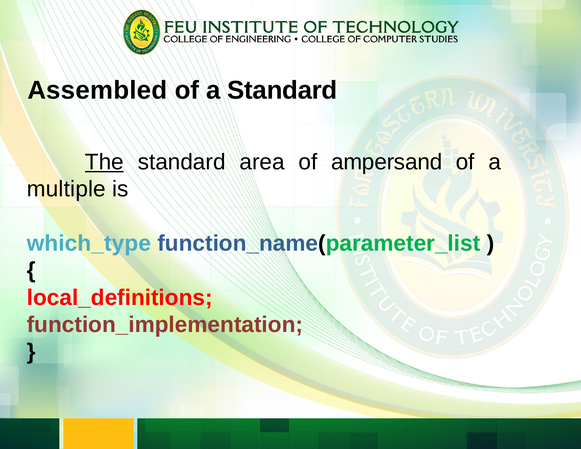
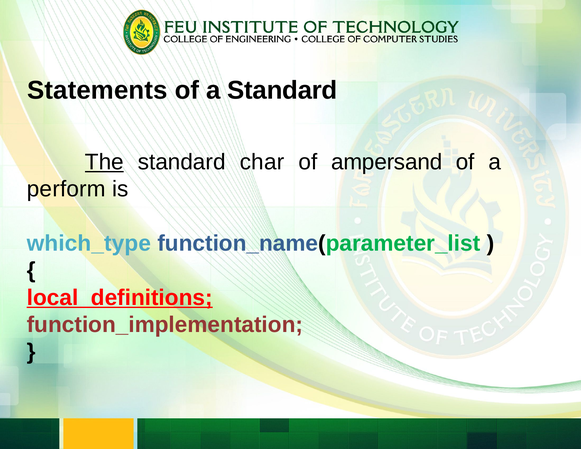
Assembled: Assembled -> Statements
area: area -> char
multiple: multiple -> perform
local_definitions underline: none -> present
